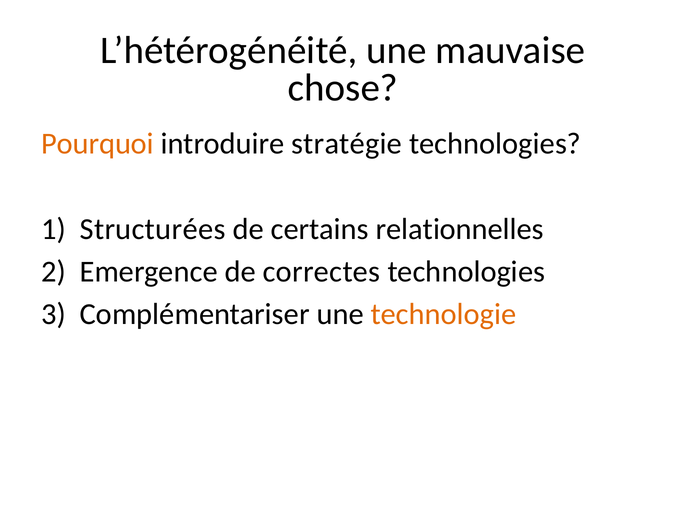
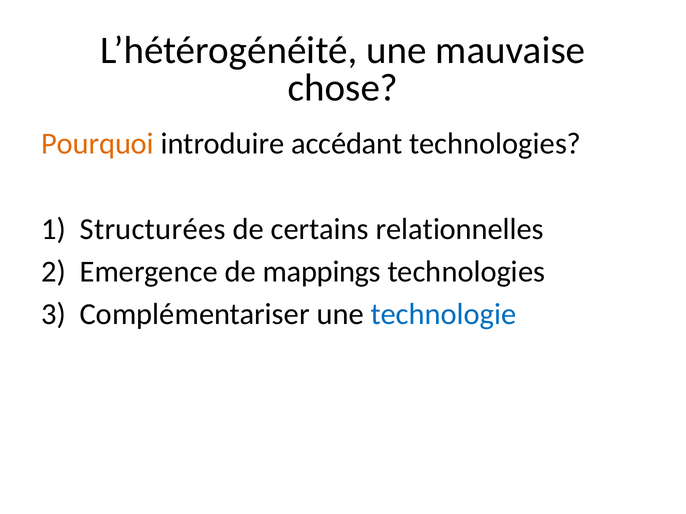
stratégie: stratégie -> accédant
correctes: correctes -> mappings
technologie colour: orange -> blue
